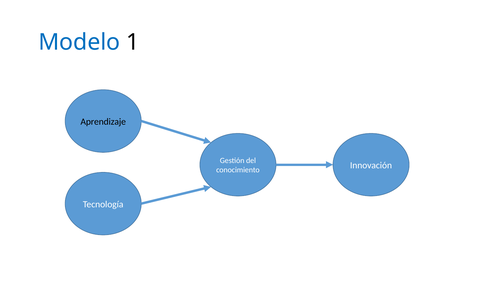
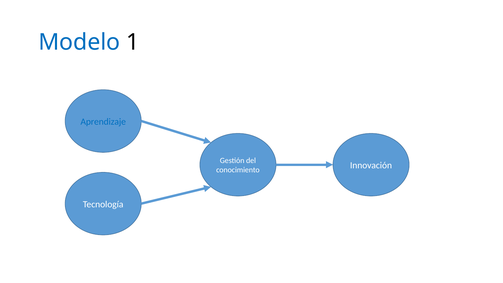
Aprendizaje colour: black -> blue
